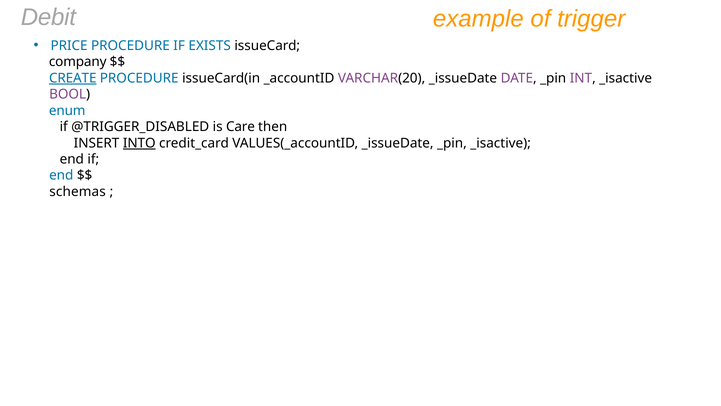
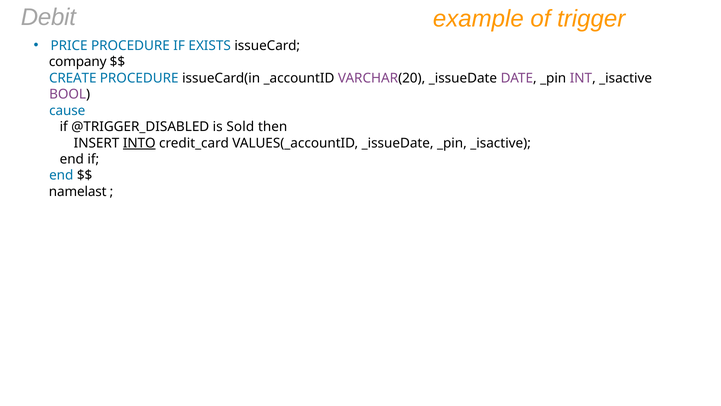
CREATE underline: present -> none
enum: enum -> cause
Care: Care -> Sold
schemas: schemas -> namelast
